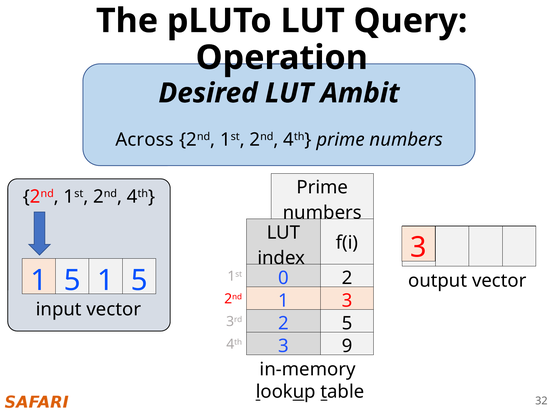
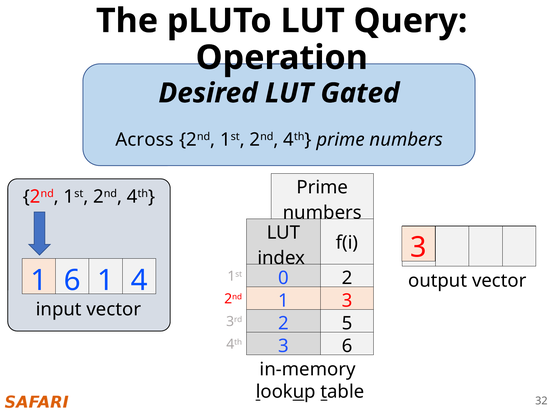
Ambit: Ambit -> Gated
5 at (72, 281): 5 -> 6
5 at (139, 281): 5 -> 4
9 at (347, 346): 9 -> 6
